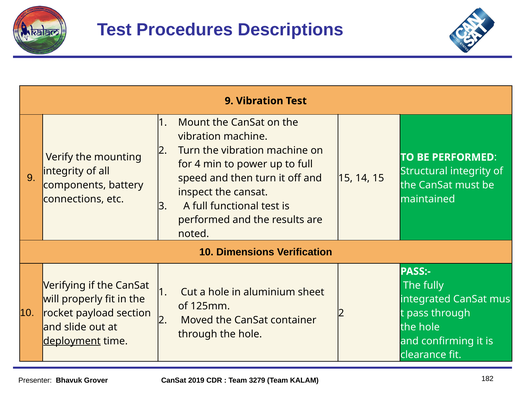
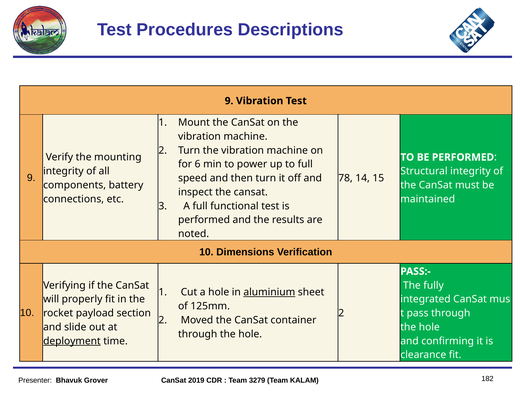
4: 4 -> 6
15 at (345, 178): 15 -> 78
aluminium underline: none -> present
